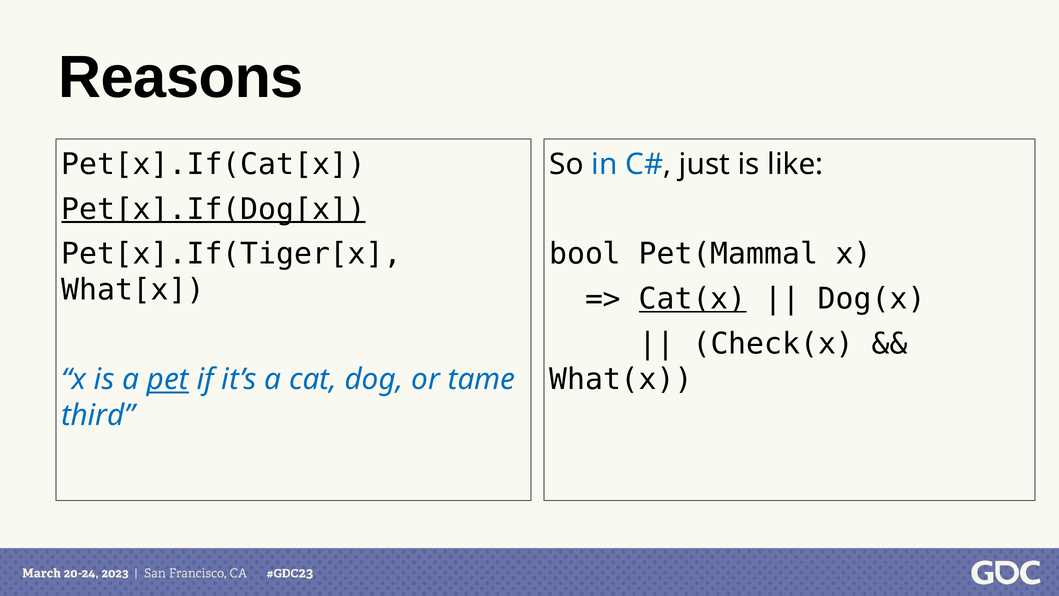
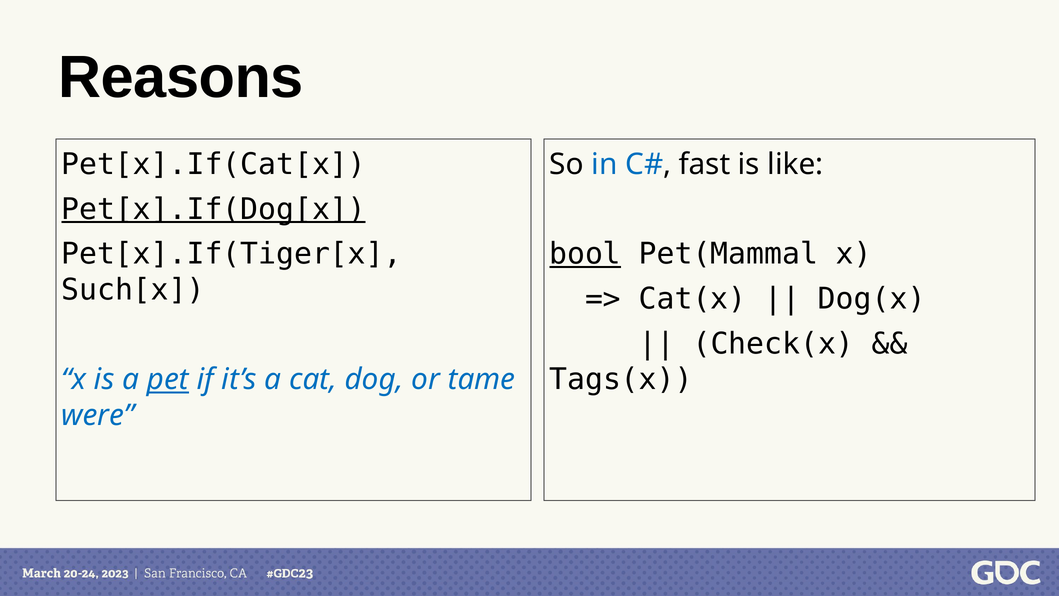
just: just -> fast
bool underline: none -> present
What[x: What[x -> Such[x
Cat(x underline: present -> none
What(x: What(x -> Tags(x
third: third -> were
